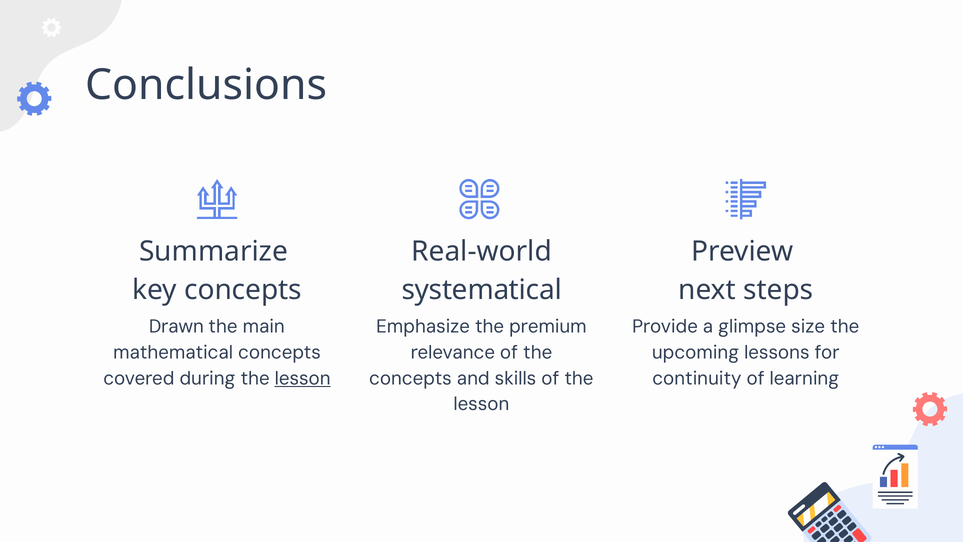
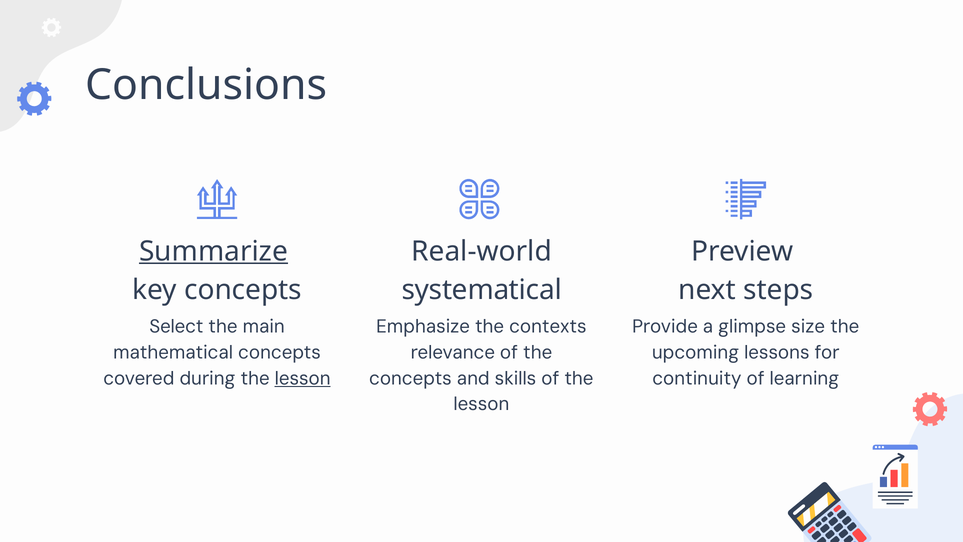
Summarize underline: none -> present
Drawn: Drawn -> Select
premium: premium -> contexts
